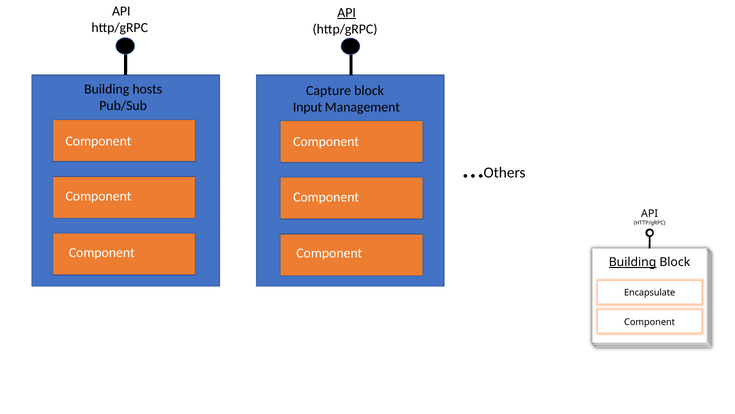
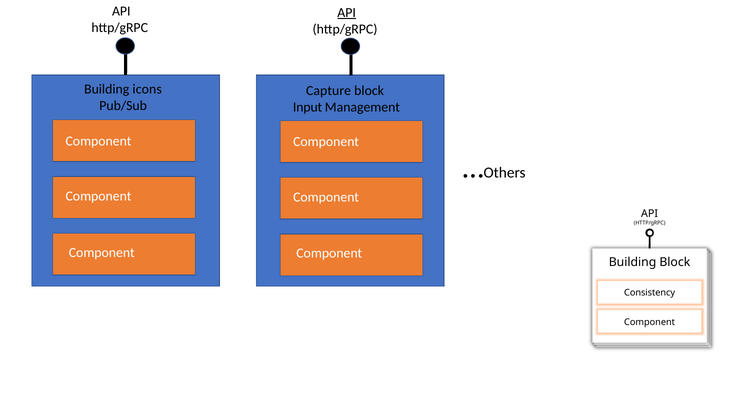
hosts: hosts -> icons
Building at (633, 262) underline: present -> none
Encapsulate: Encapsulate -> Consistency
